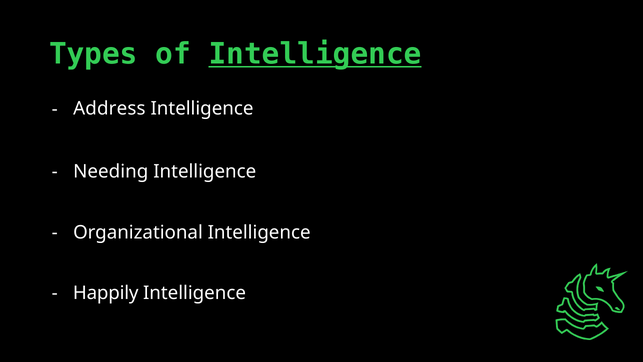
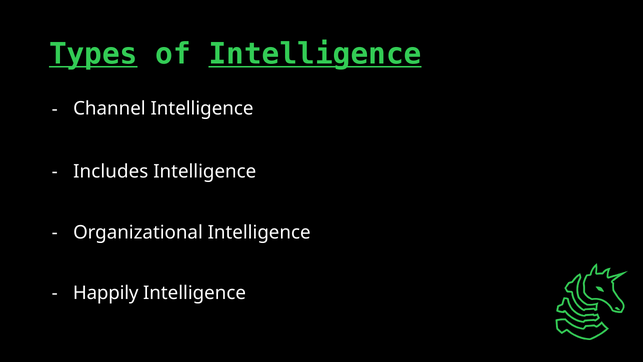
Types underline: none -> present
Address: Address -> Channel
Needing: Needing -> Includes
